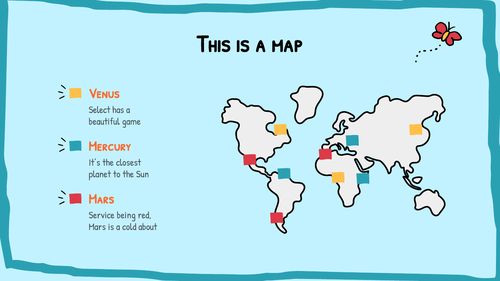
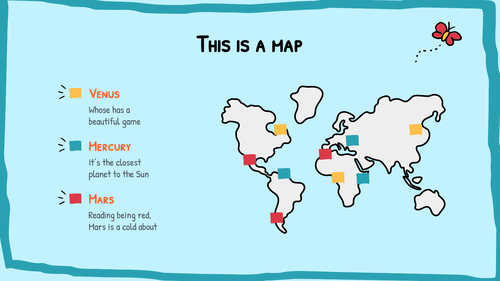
Select: Select -> Whose
Service: Service -> Reading
